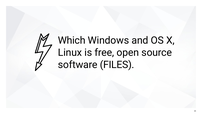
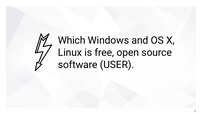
FILES: FILES -> USER
